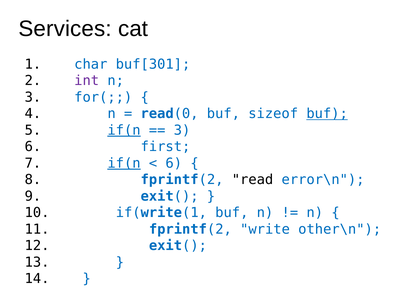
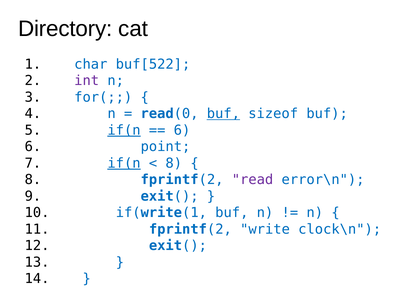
Services: Services -> Directory
buf[301: buf[301 -> buf[522
buf at (223, 114) underline: none -> present
buf at (327, 114) underline: present -> none
3 at (182, 131): 3 -> 6
first: first -> point
6 at (174, 164): 6 -> 8
read colour: black -> purple
other\n: other\n -> clock\n
